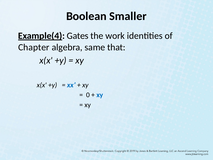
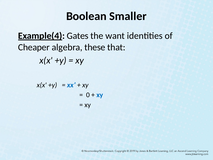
work: work -> want
Chapter: Chapter -> Cheaper
same: same -> these
